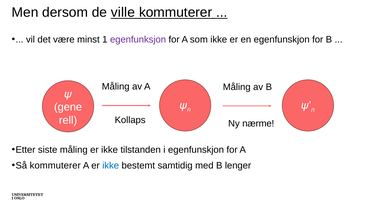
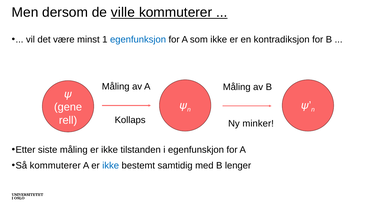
egenfunksjon colour: purple -> blue
en egenfunskjon: egenfunskjon -> kontradiksjon
nærme: nærme -> minker
